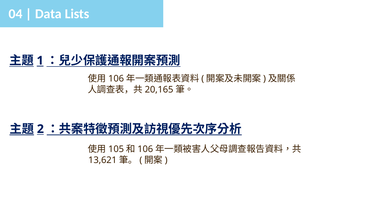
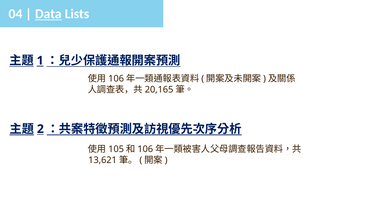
Data underline: none -> present
